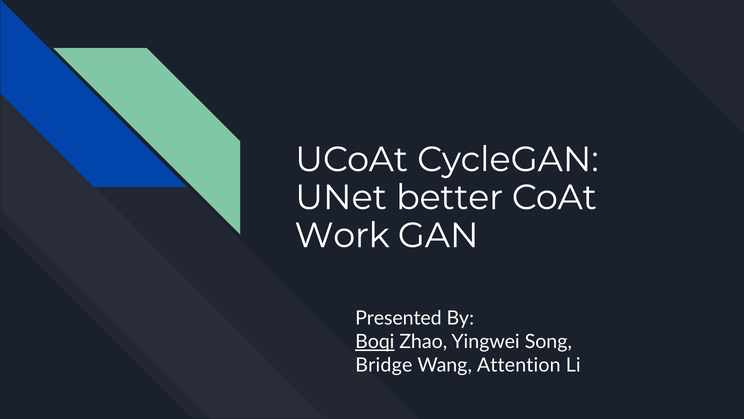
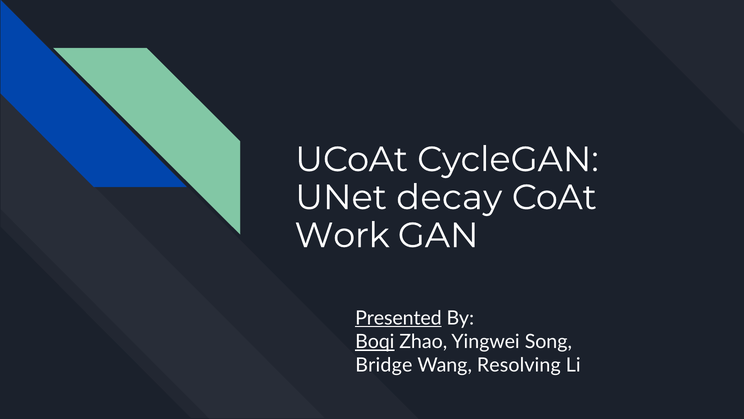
better: better -> decay
Presented underline: none -> present
Attention: Attention -> Resolving
